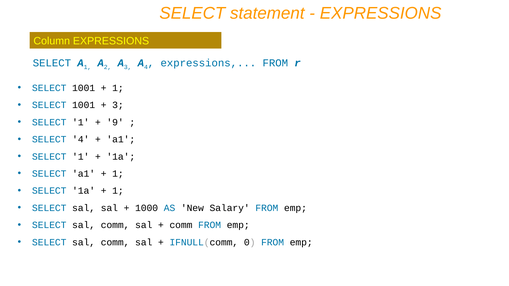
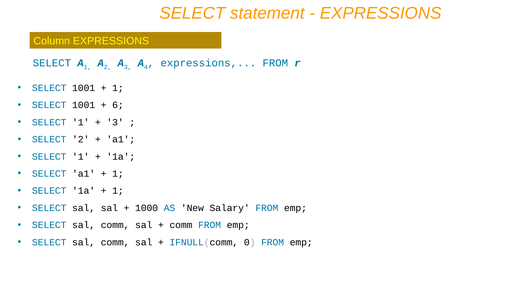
3 at (118, 105): 3 -> 6
9 at (115, 122): 9 -> 3
SELECT 4: 4 -> 2
